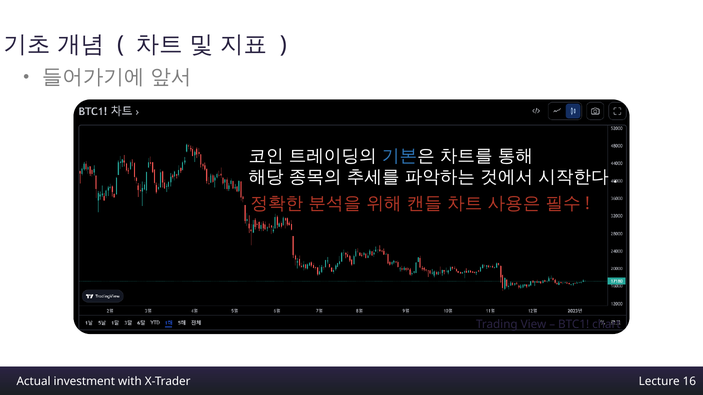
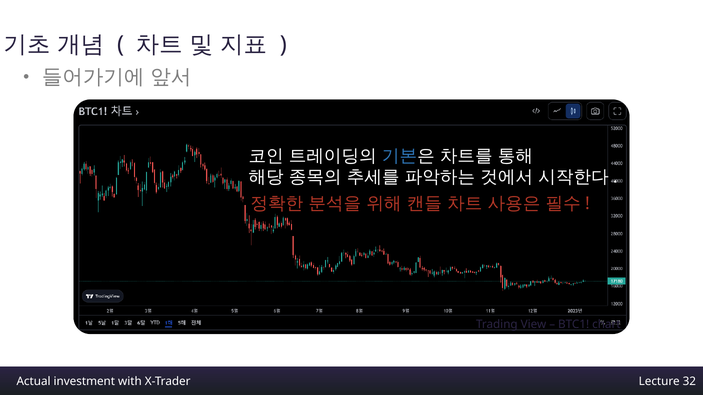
16: 16 -> 32
